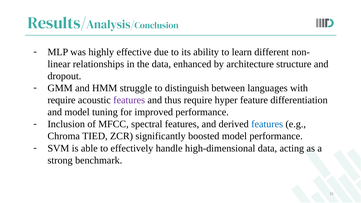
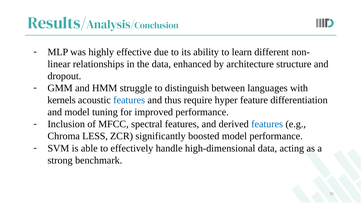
require at (62, 100): require -> kernels
features at (129, 100) colour: purple -> blue
TIED: TIED -> LESS
